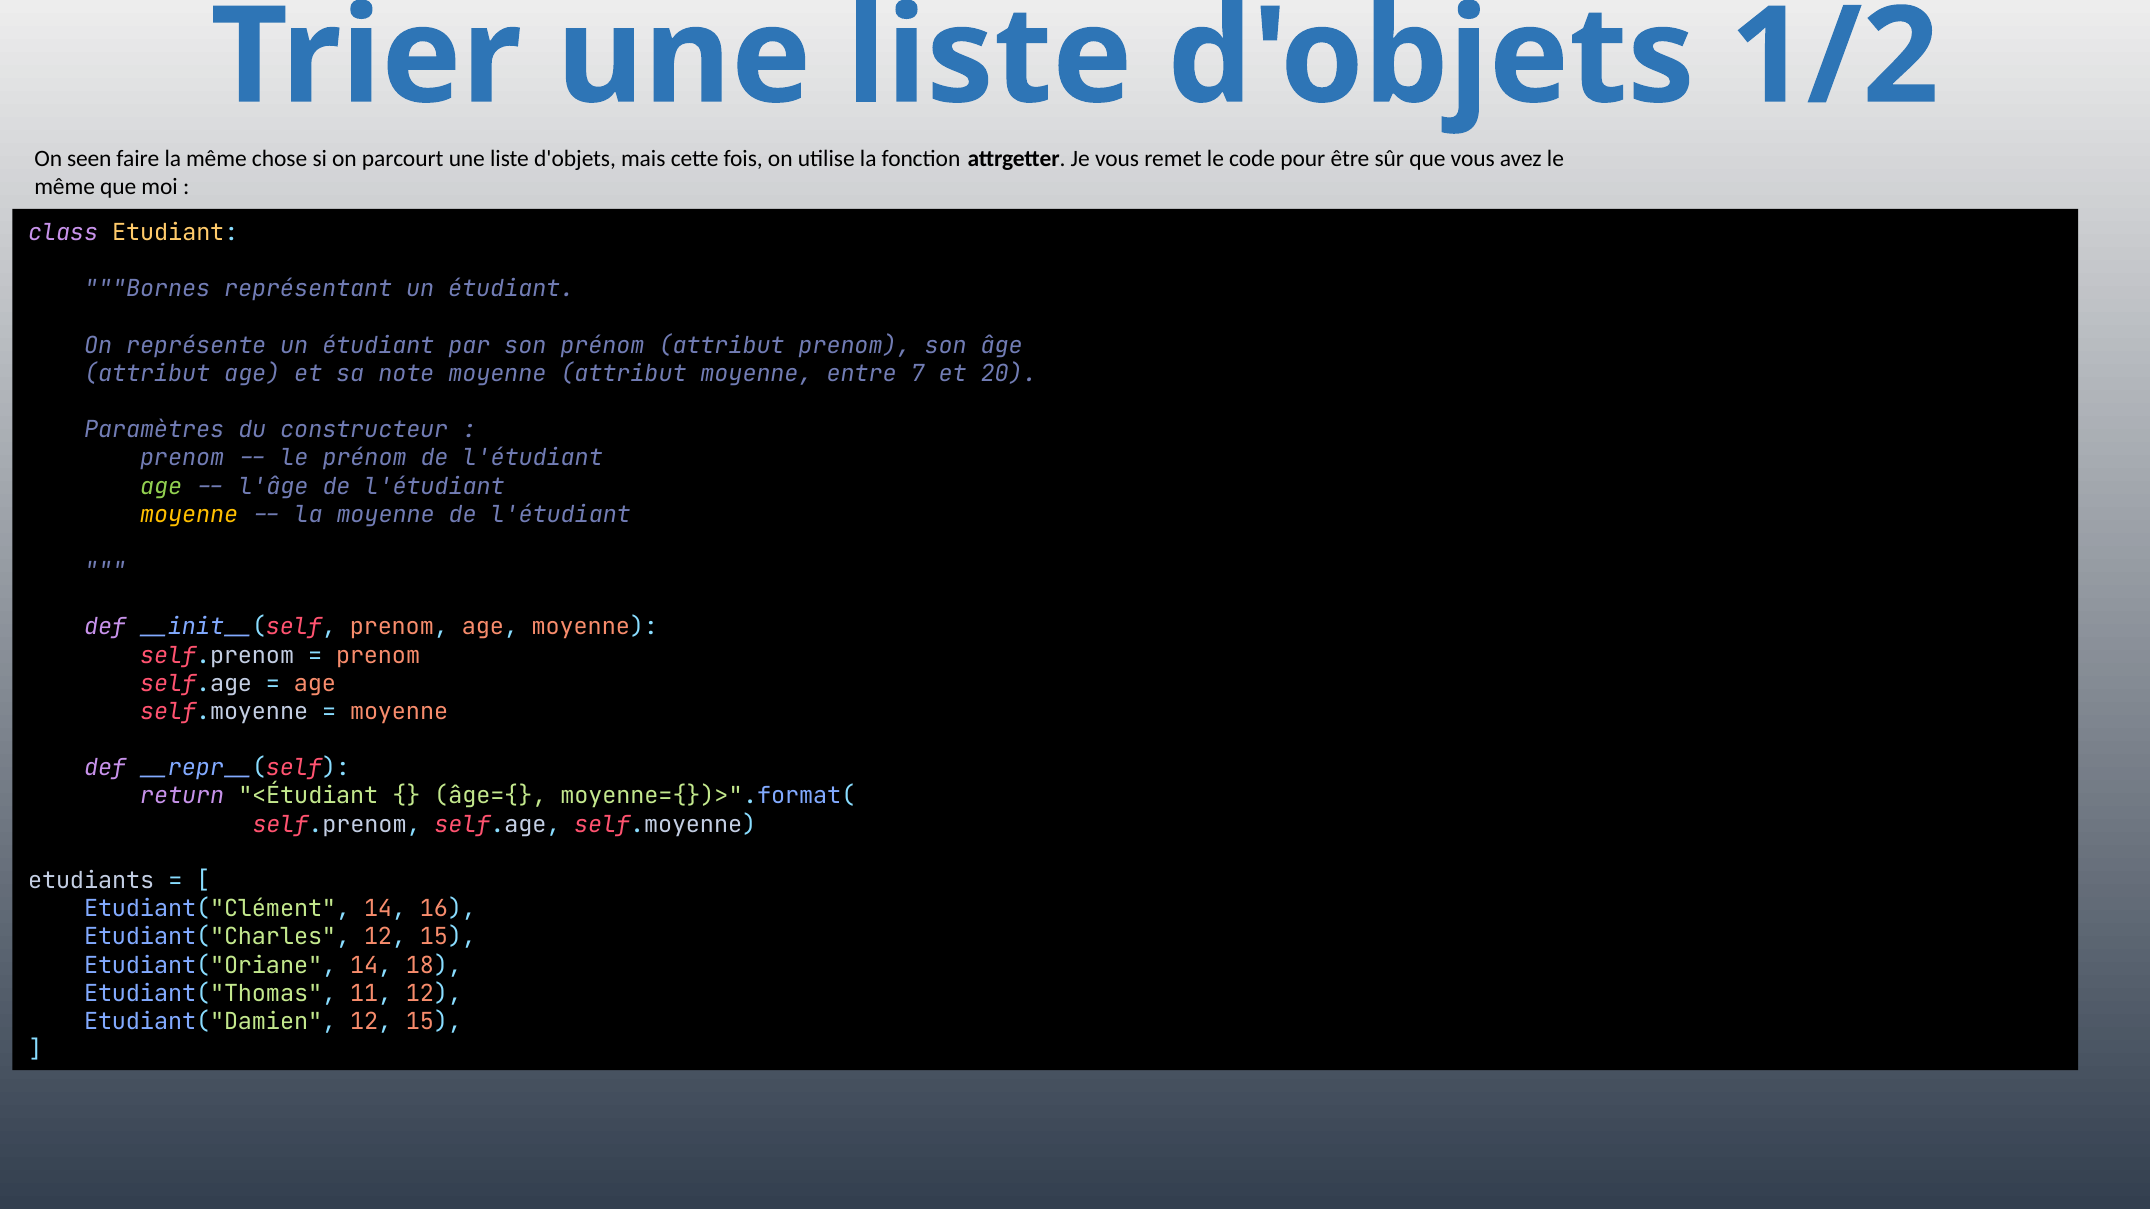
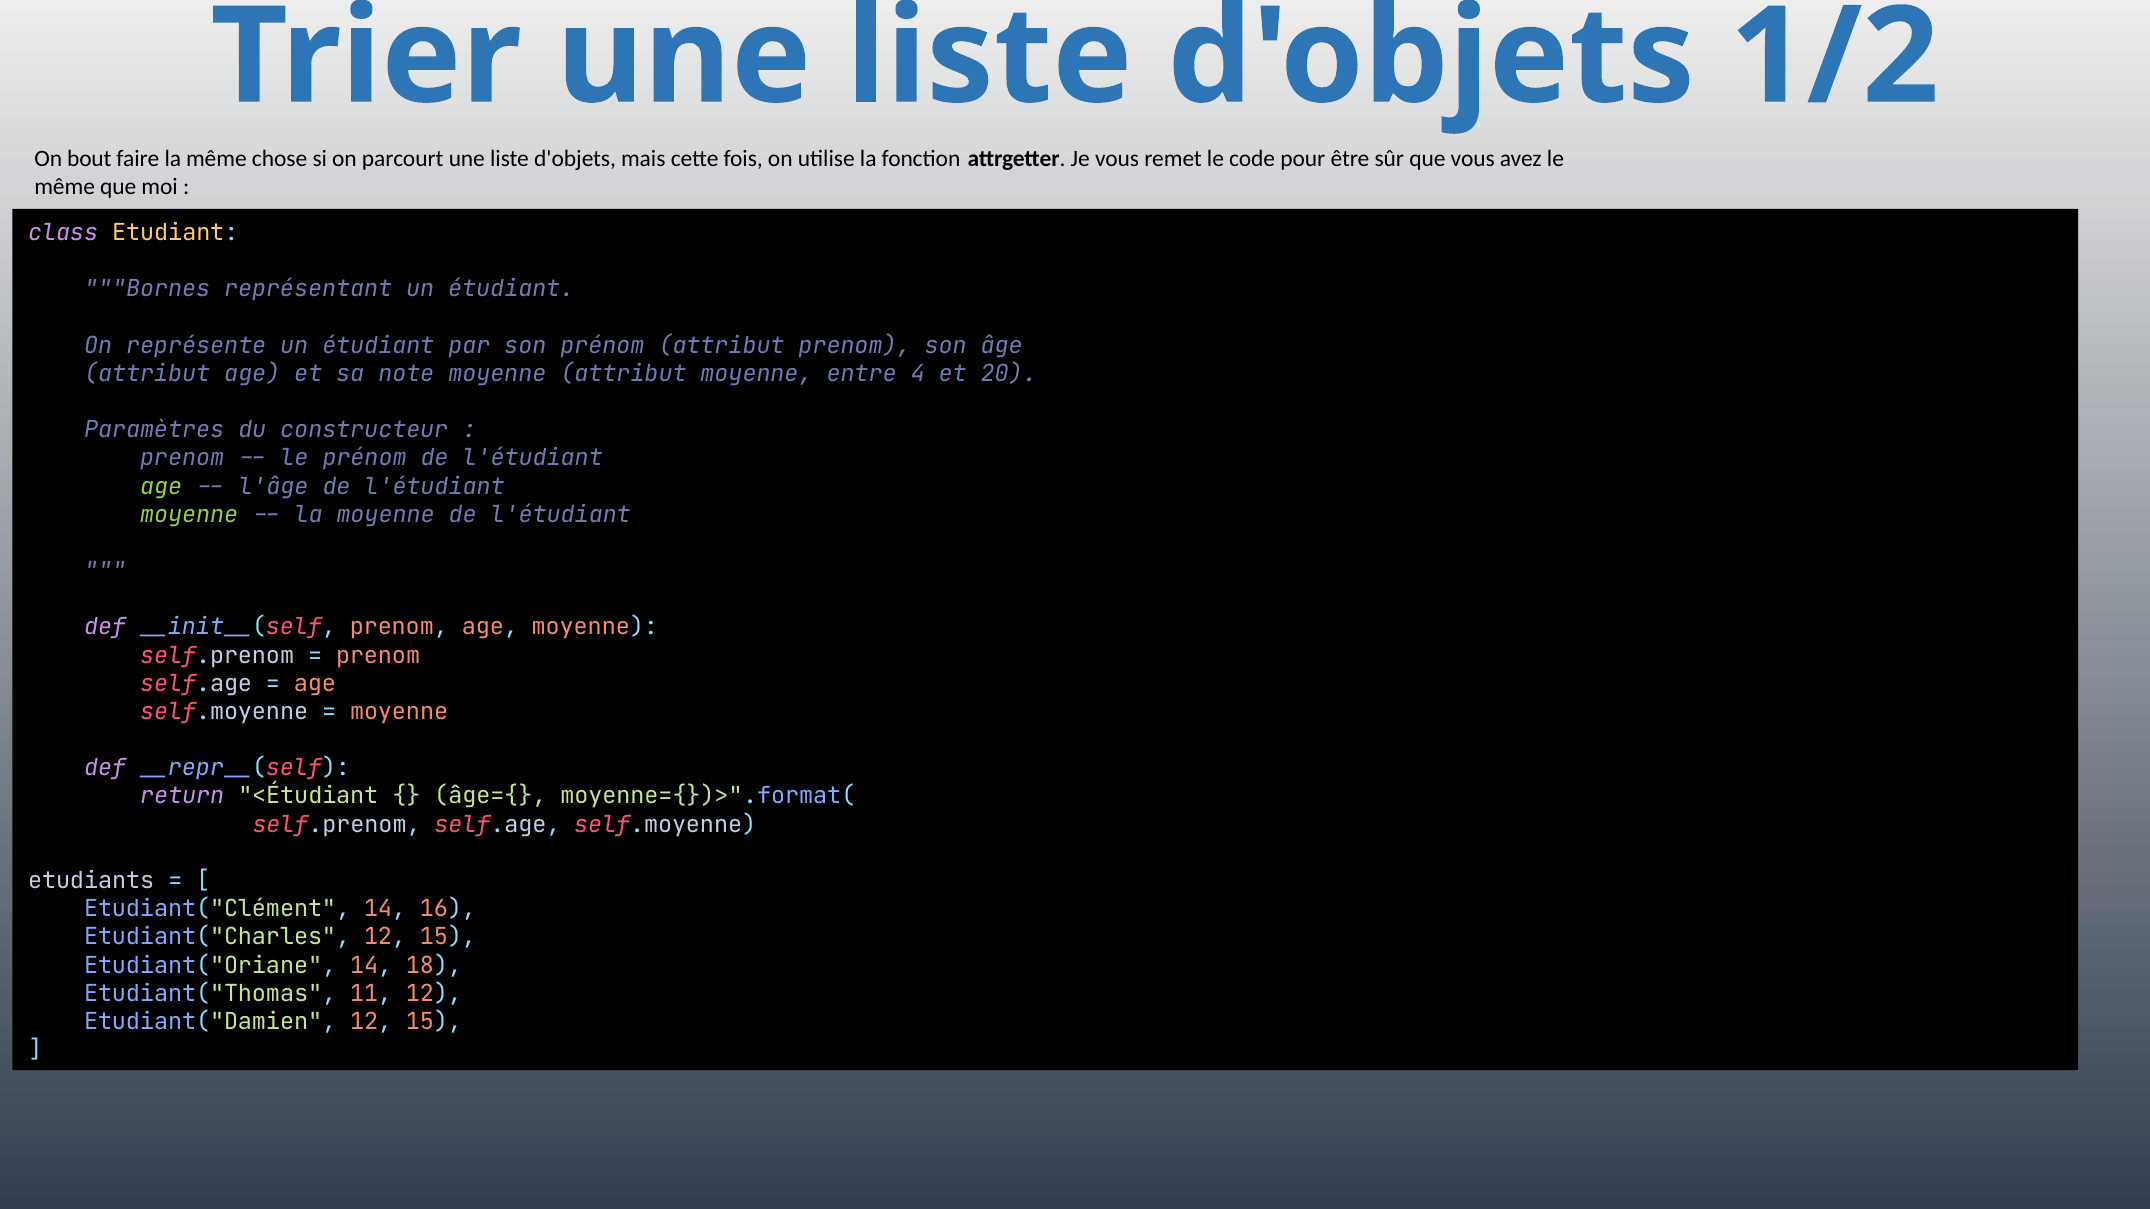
seen: seen -> bout
7: 7 -> 4
moyenne at (189, 515) colour: yellow -> light green
